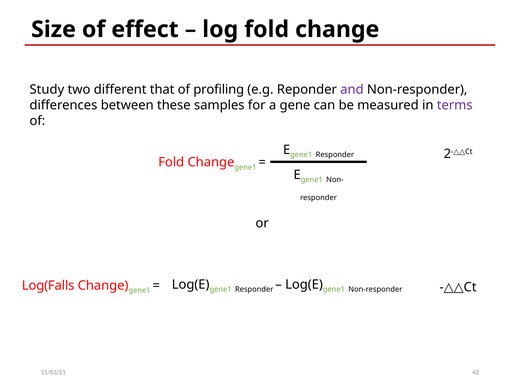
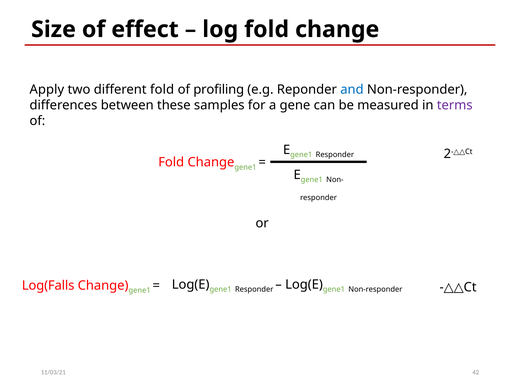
Study: Study -> Apply
different that: that -> fold
and colour: purple -> blue
